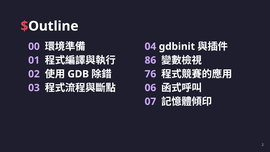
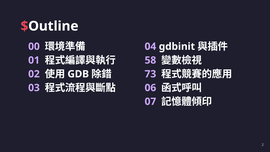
86: 86 -> 58
76: 76 -> 73
